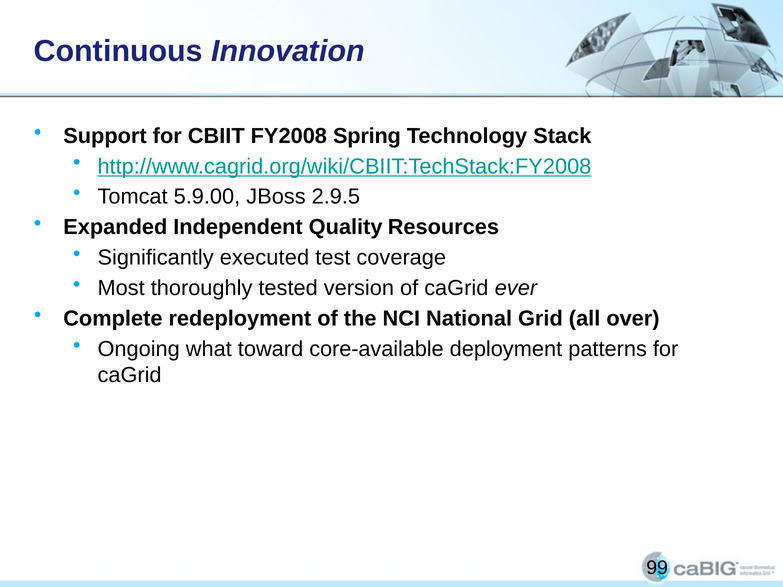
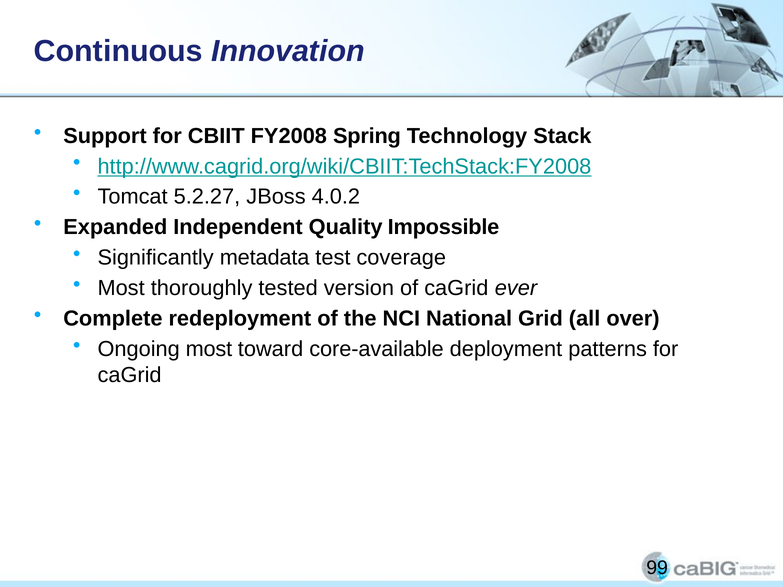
5.9.00: 5.9.00 -> 5.2.27
2.9.5: 2.9.5 -> 4.0.2
Resources: Resources -> Impossible
executed: executed -> metadata
Ongoing what: what -> most
